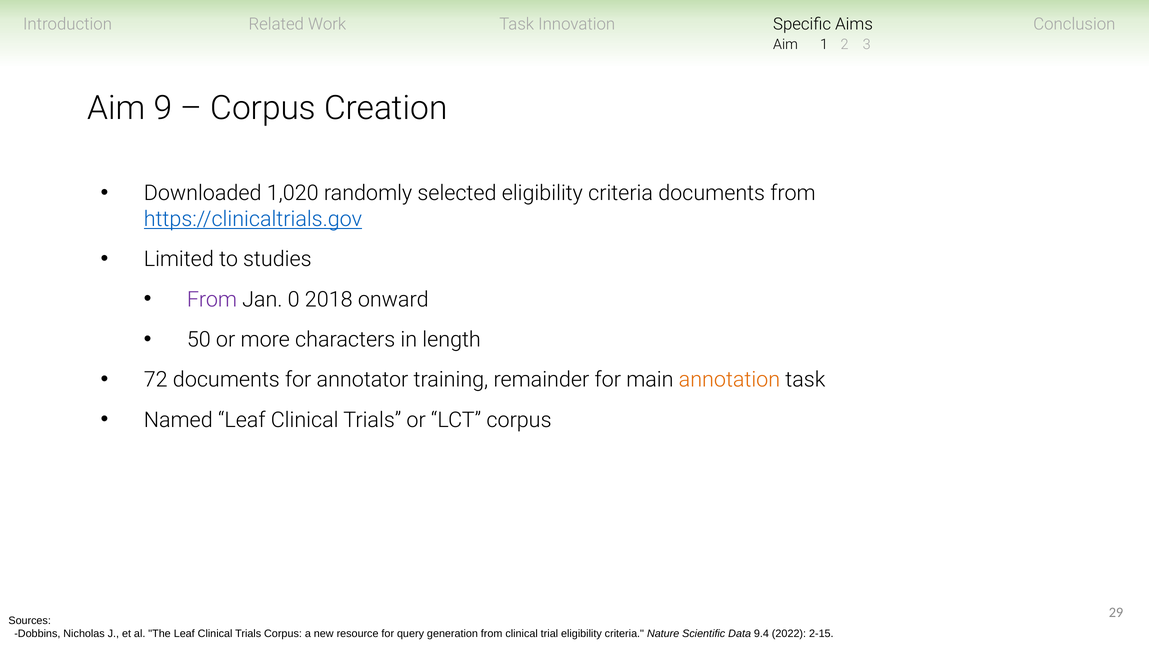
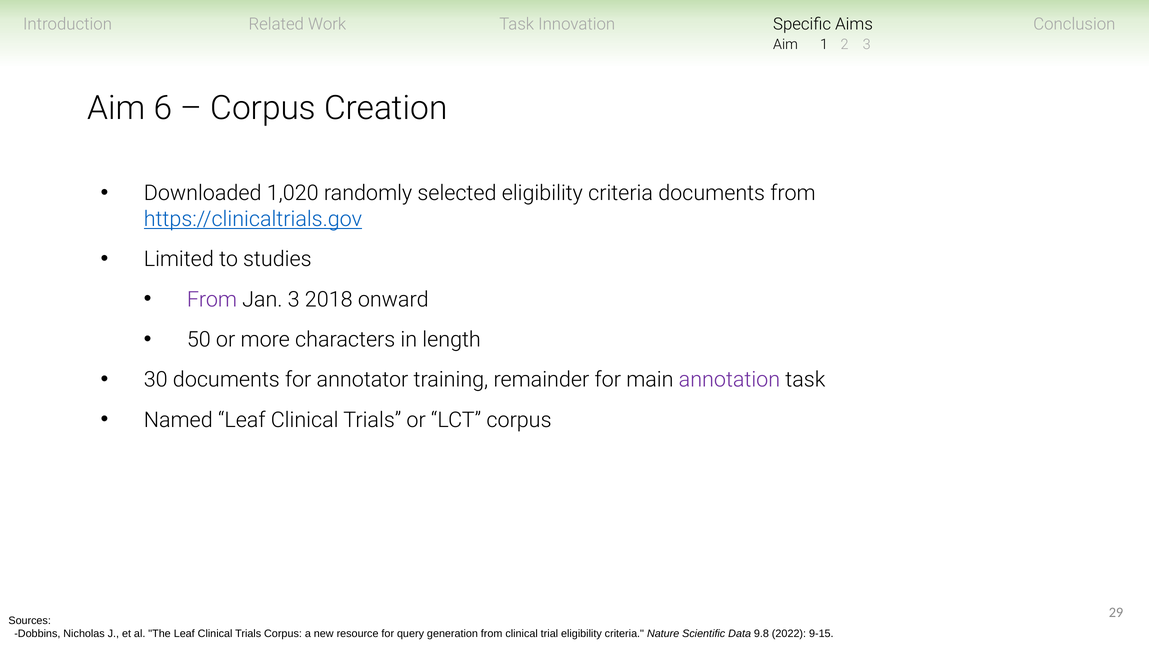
9: 9 -> 6
Jan 0: 0 -> 3
72: 72 -> 30
annotation colour: orange -> purple
9.4: 9.4 -> 9.8
2-15: 2-15 -> 9-15
